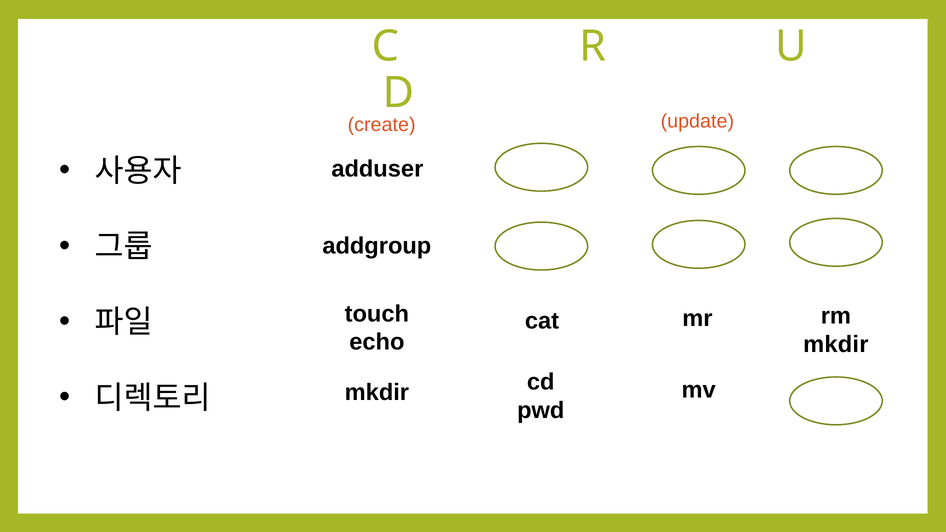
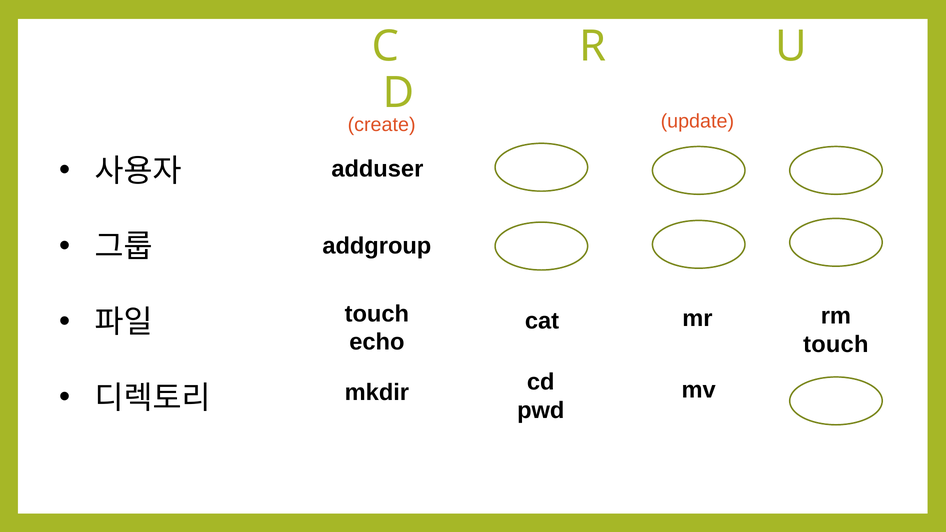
mkdir at (836, 344): mkdir -> touch
